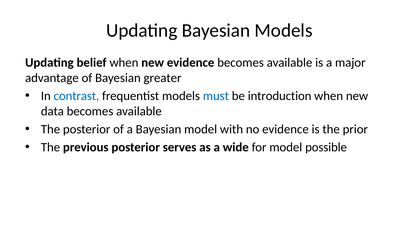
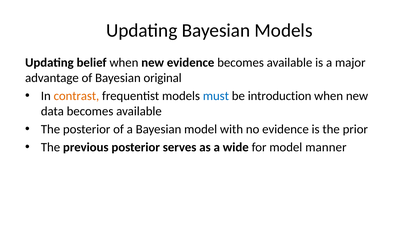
greater: greater -> original
contrast colour: blue -> orange
possible: possible -> manner
